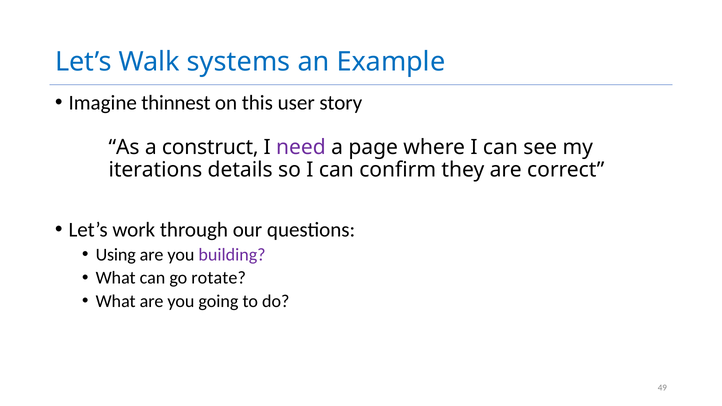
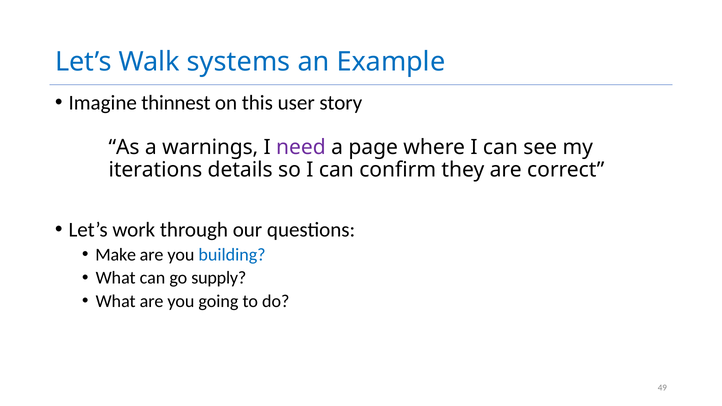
construct: construct -> warnings
Using: Using -> Make
building colour: purple -> blue
rotate: rotate -> supply
